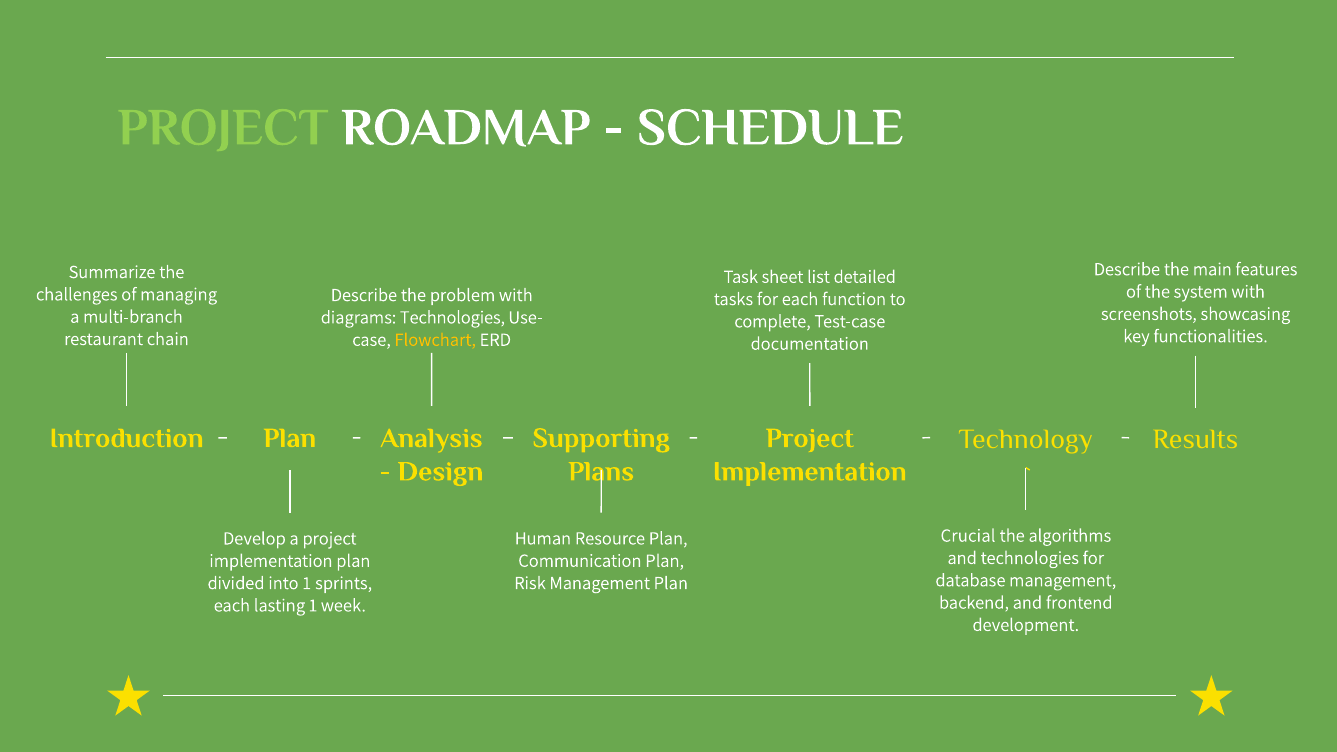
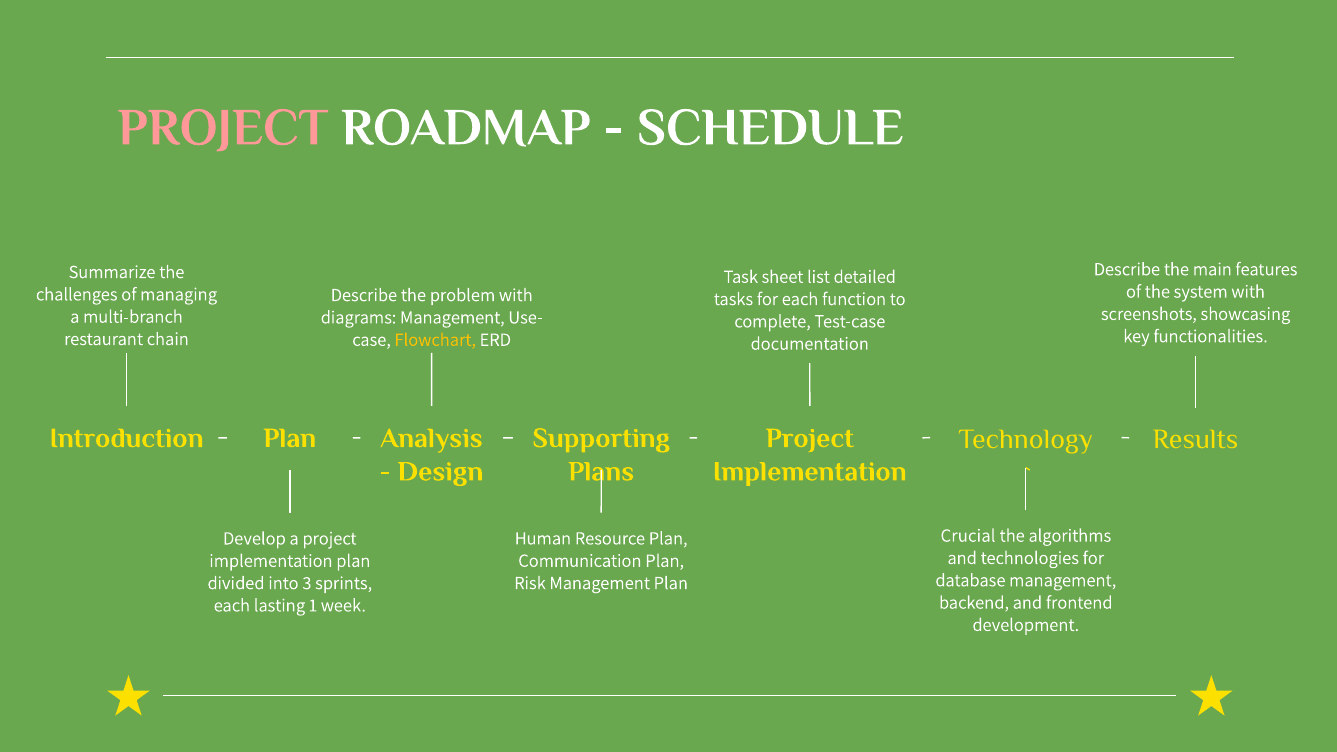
PROJECT at (223, 127) colour: light green -> pink
diagrams Technologies: Technologies -> Management
into 1: 1 -> 3
